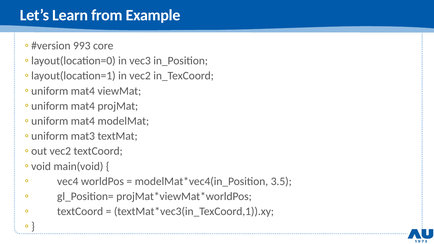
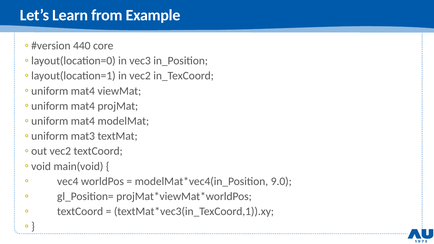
993: 993 -> 440
3.5: 3.5 -> 9.0
